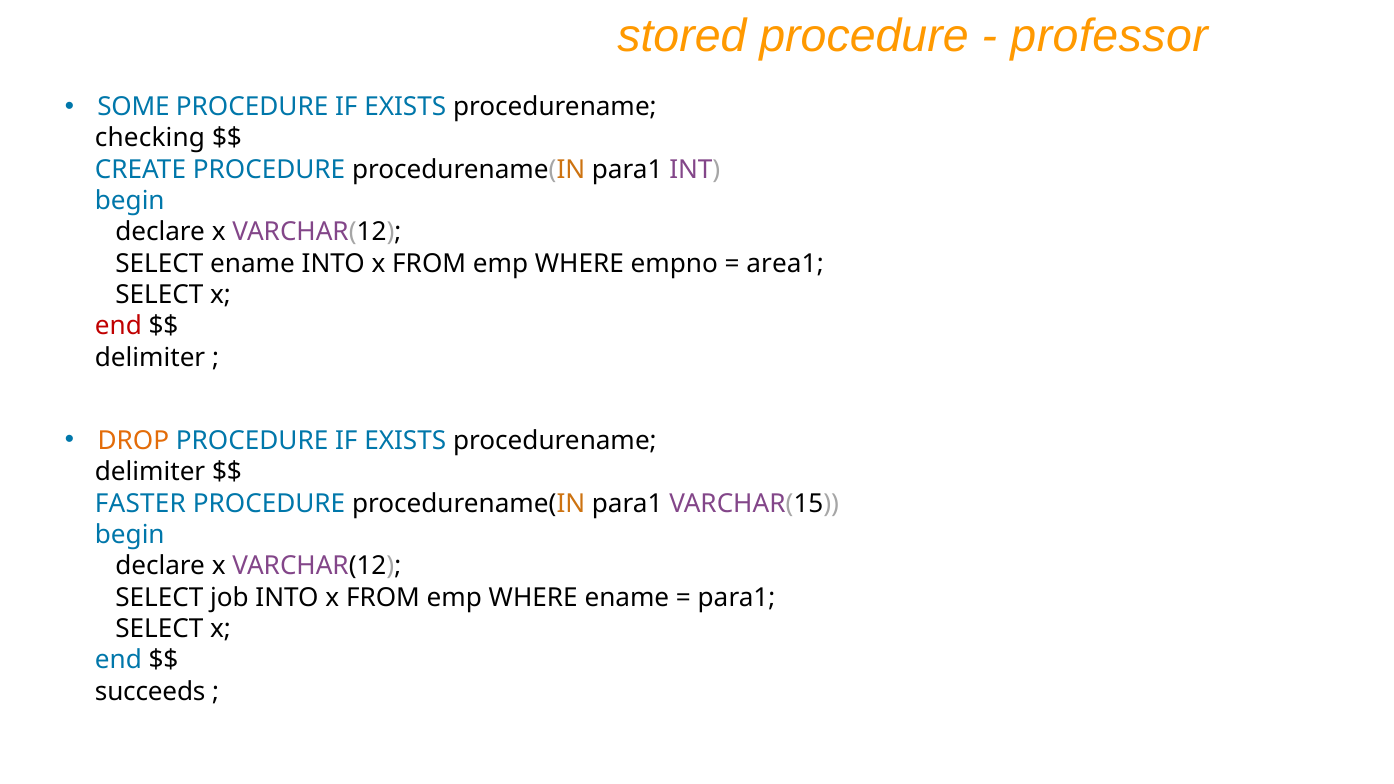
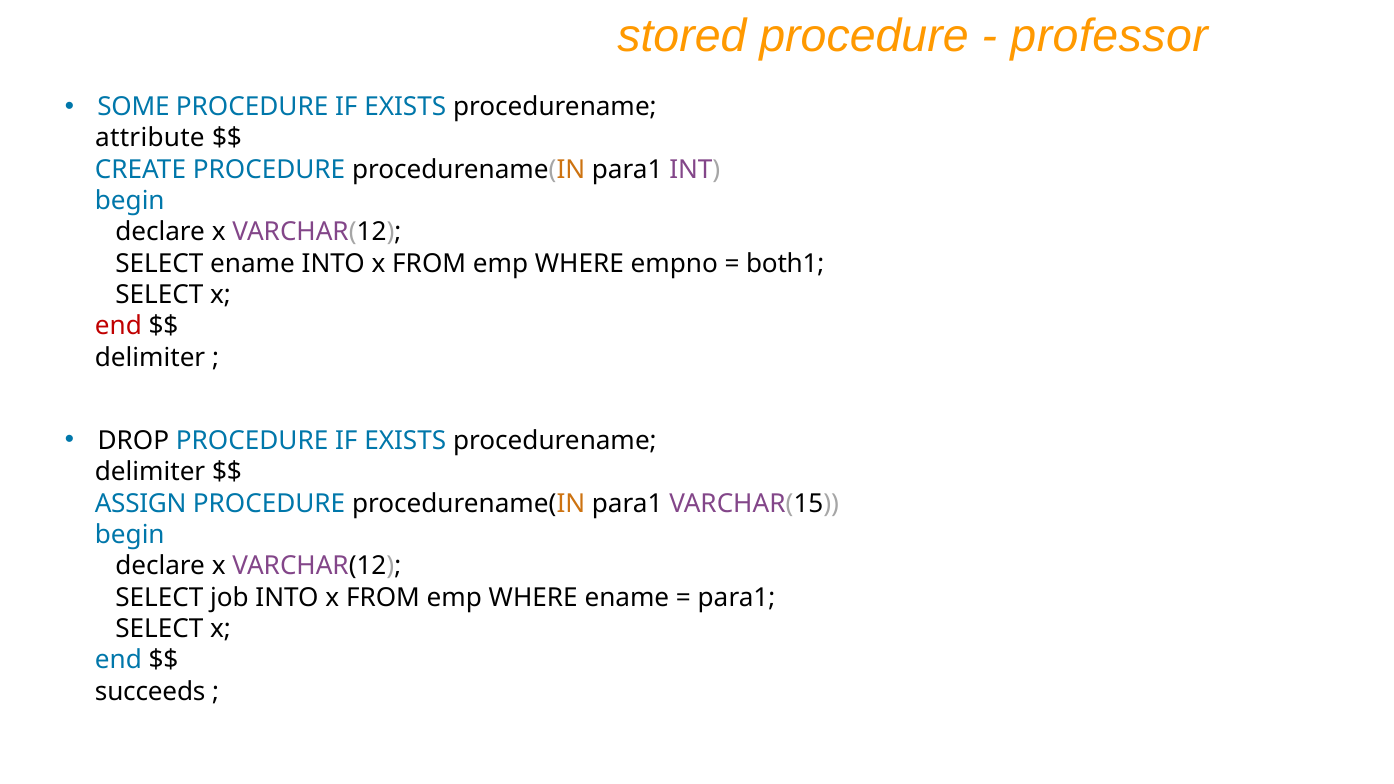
checking: checking -> attribute
area1: area1 -> both1
DROP colour: orange -> black
FASTER: FASTER -> ASSIGN
